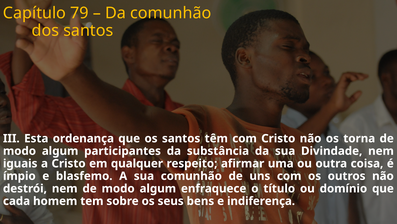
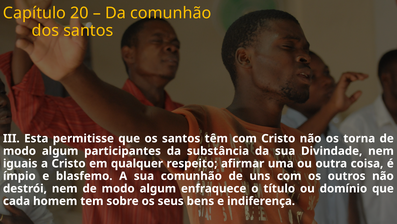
79: 79 -> 20
ordenança: ordenança -> permitisse
